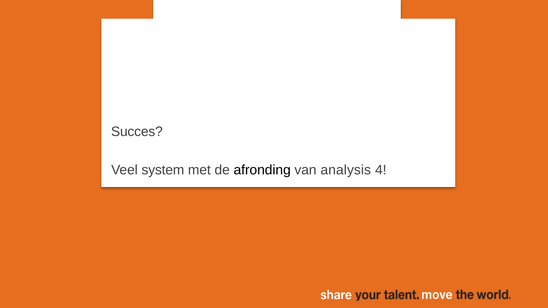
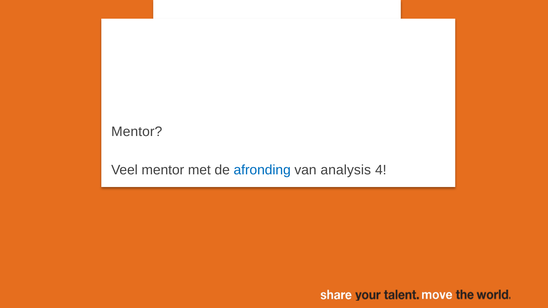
Succes at (137, 132): Succes -> Mentor
Veel system: system -> mentor
afronding colour: black -> blue
